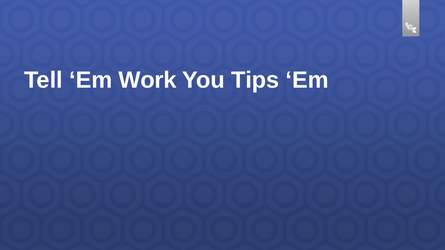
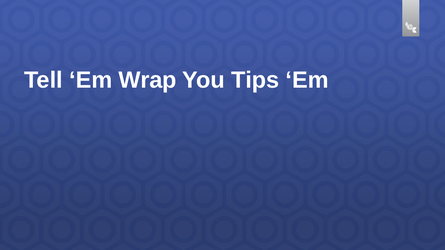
Work: Work -> Wrap
